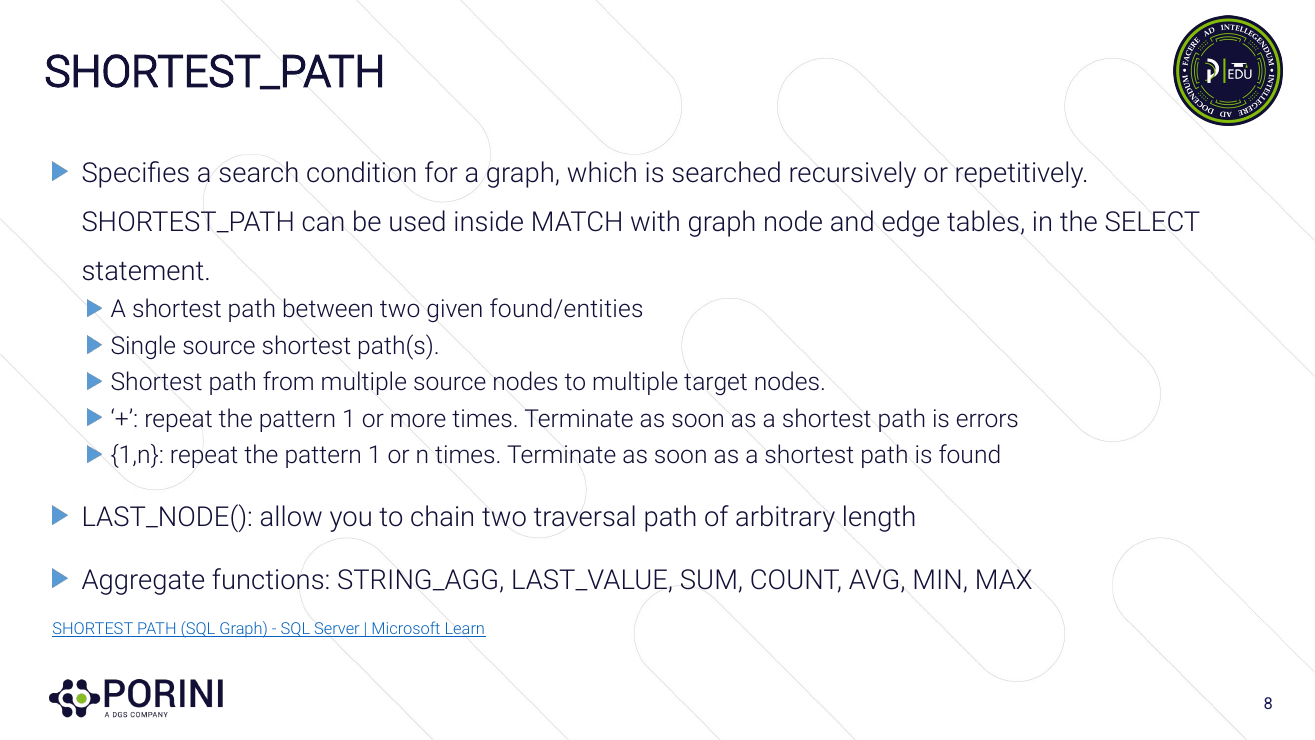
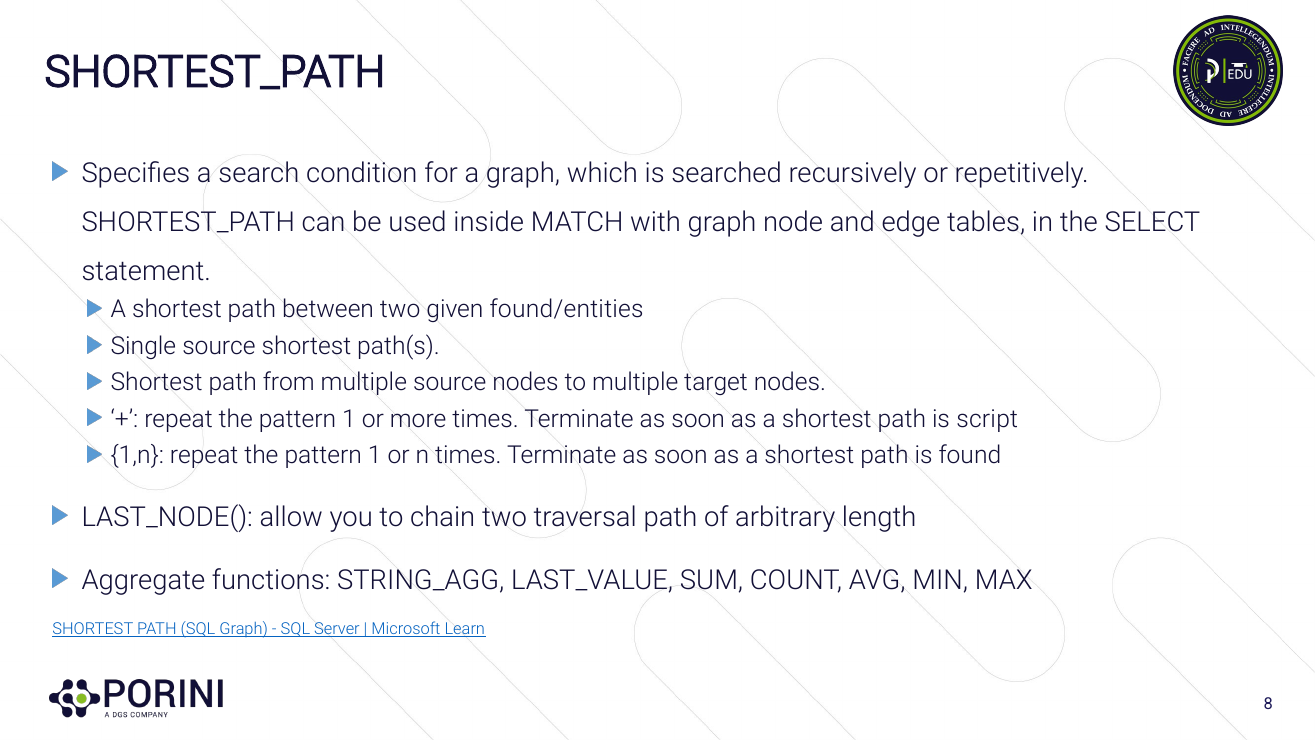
errors: errors -> script
